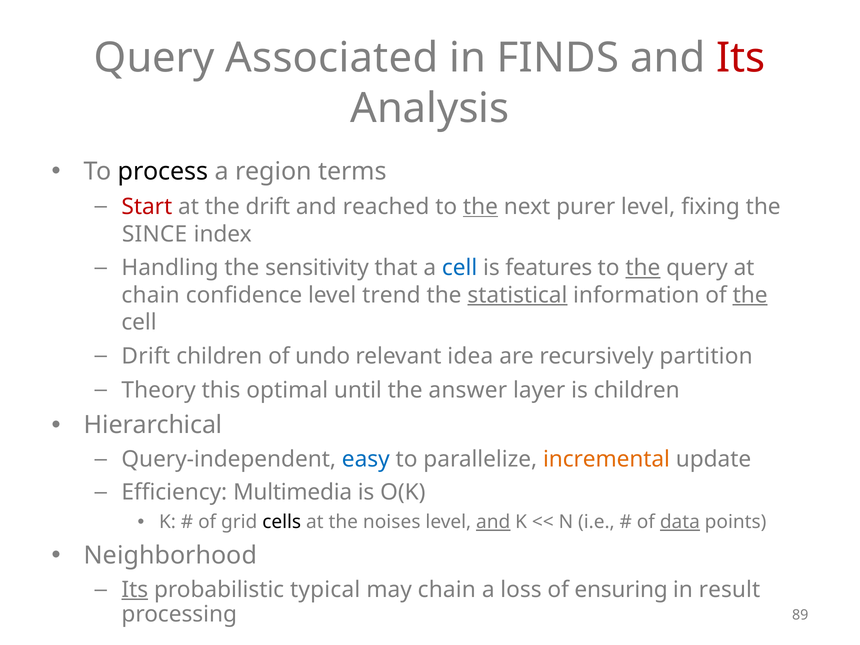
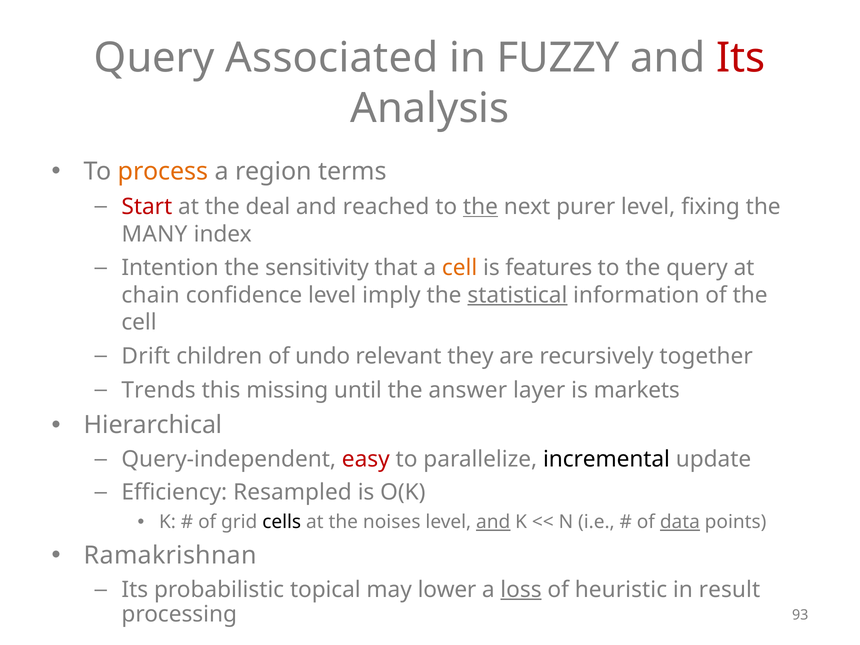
FINDS: FINDS -> FUZZY
process colour: black -> orange
the drift: drift -> deal
SINCE: SINCE -> MANY
Handling: Handling -> Intention
cell at (460, 268) colour: blue -> orange
the at (643, 268) underline: present -> none
trend: trend -> imply
the at (750, 295) underline: present -> none
idea: idea -> they
partition: partition -> together
Theory: Theory -> Trends
optimal: optimal -> missing
is children: children -> markets
easy colour: blue -> red
incremental colour: orange -> black
Multimedia: Multimedia -> Resampled
Neighborhood: Neighborhood -> Ramakrishnan
Its at (135, 590) underline: present -> none
typical: typical -> topical
may chain: chain -> lower
loss underline: none -> present
ensuring: ensuring -> heuristic
89: 89 -> 93
